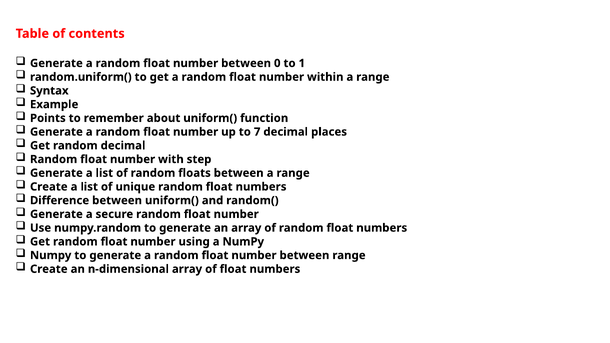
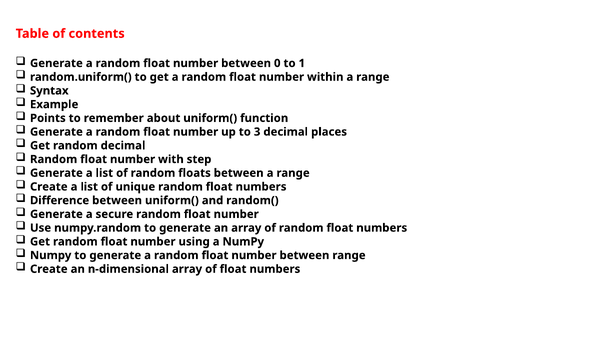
7: 7 -> 3
